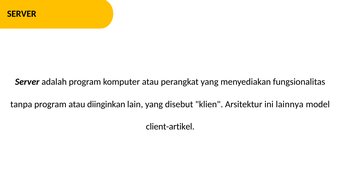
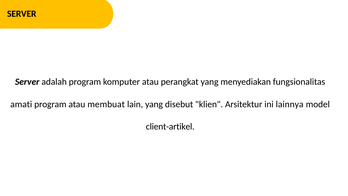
tanpa: tanpa -> amati
diinginkan: diinginkan -> membuat
